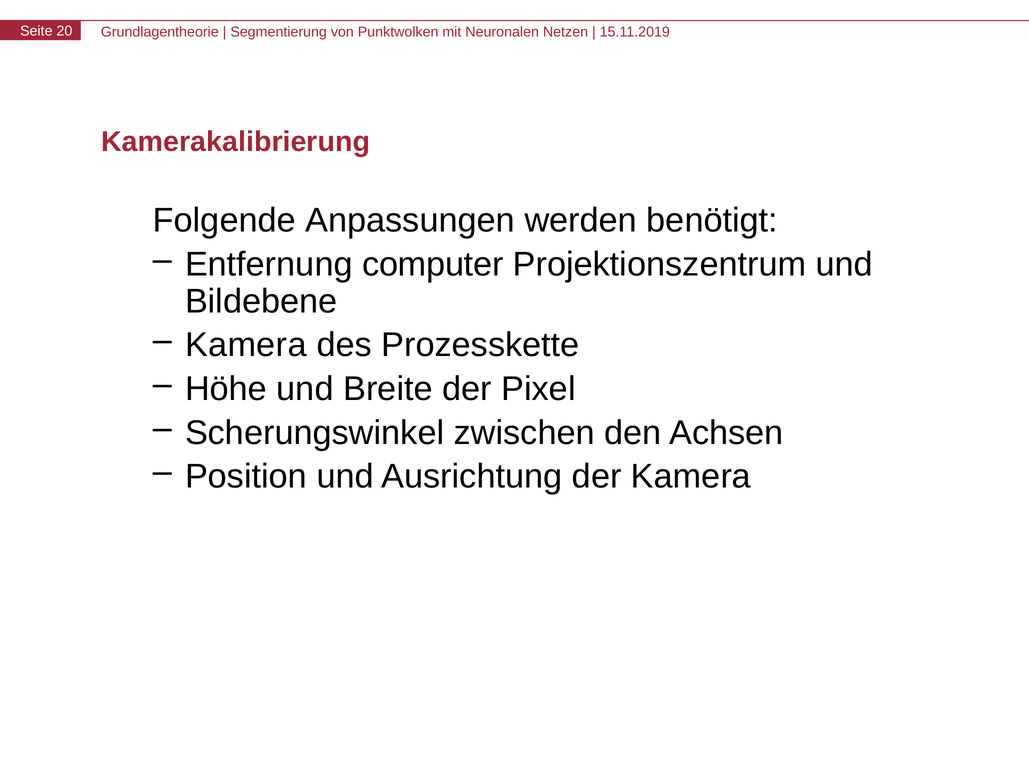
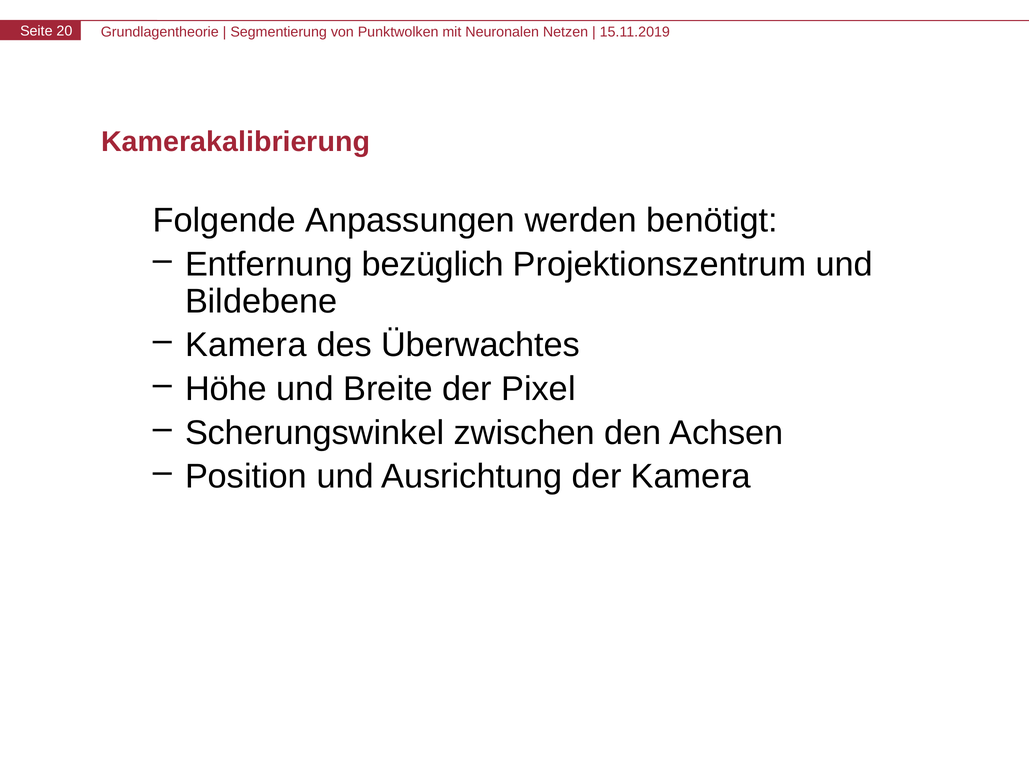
computer: computer -> bezüglich
Prozesskette: Prozesskette -> Überwachtes
